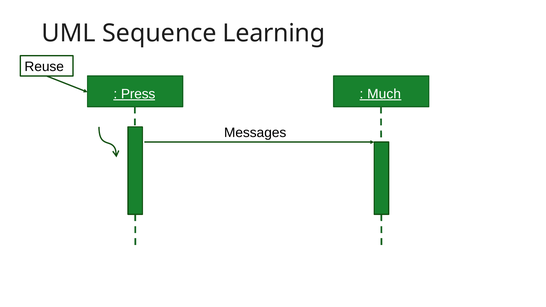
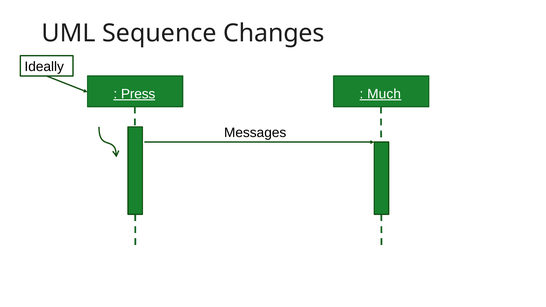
Learning: Learning -> Changes
Reuse: Reuse -> Ideally
